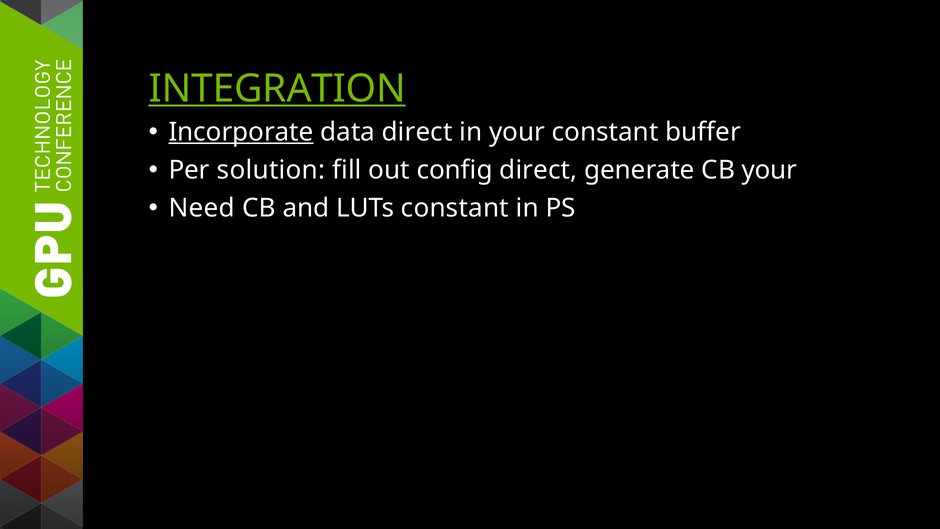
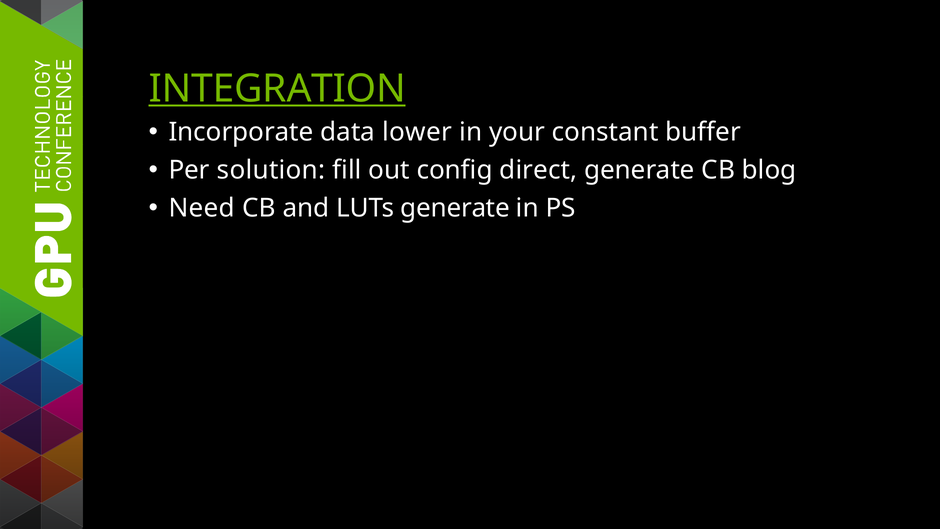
Incorporate underline: present -> none
data direct: direct -> lower
CB your: your -> blog
LUTs constant: constant -> generate
